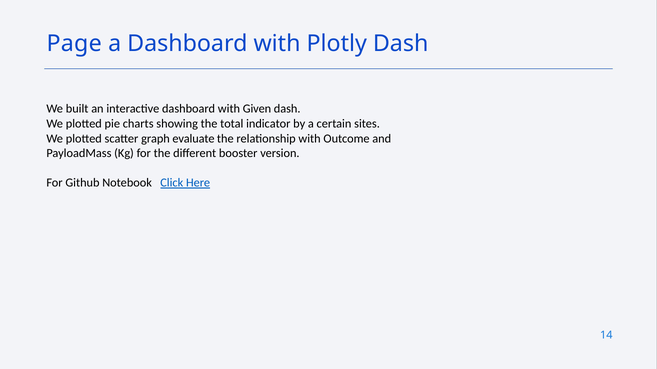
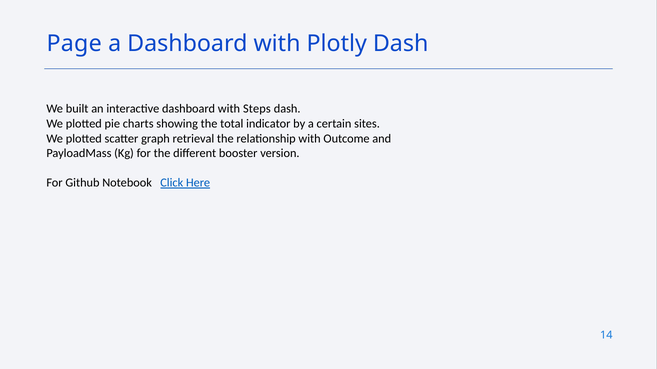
Given: Given -> Steps
evaluate: evaluate -> retrieval
